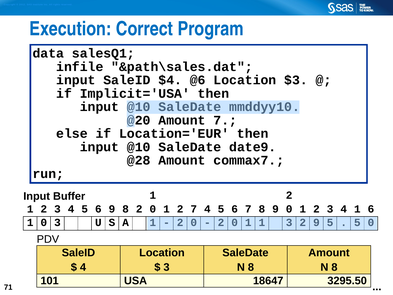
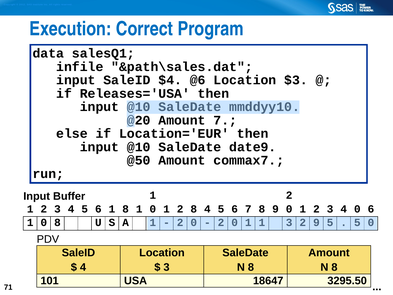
Implicit='USA: Implicit='USA -> Releases='USA
@28: @28 -> @50
5 6 9: 9 -> 1
8 2: 2 -> 1
2 7: 7 -> 8
4 1: 1 -> 0
0 3: 3 -> 8
